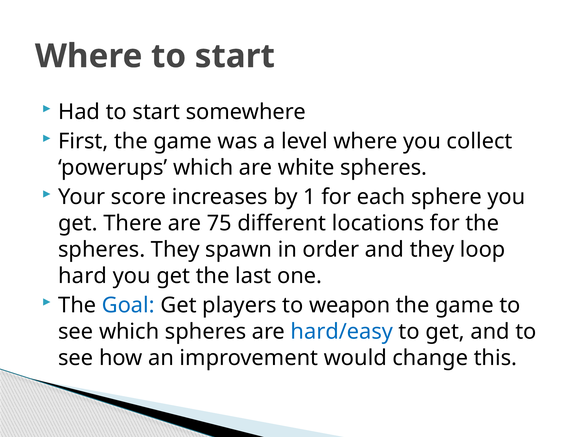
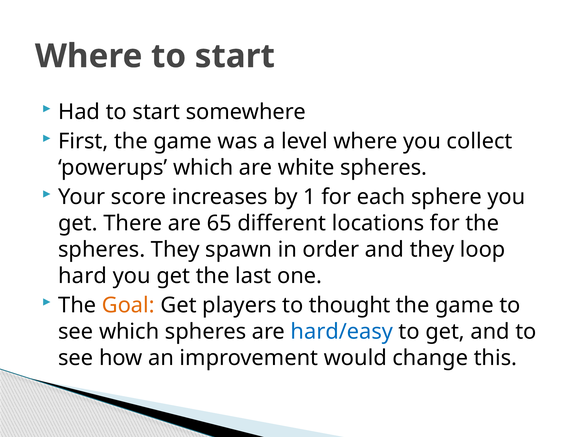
75: 75 -> 65
Goal colour: blue -> orange
weapon: weapon -> thought
